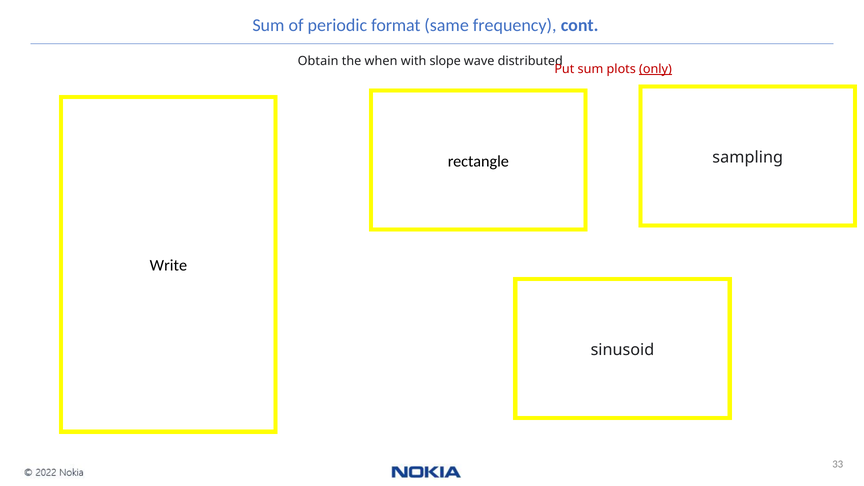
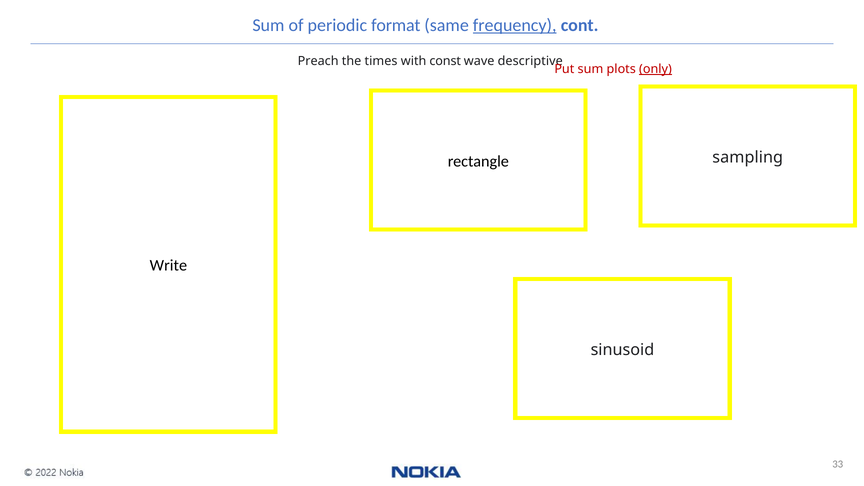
frequency underline: none -> present
Obtain: Obtain -> Preach
when: when -> times
slope: slope -> const
distributed: distributed -> descriptive
